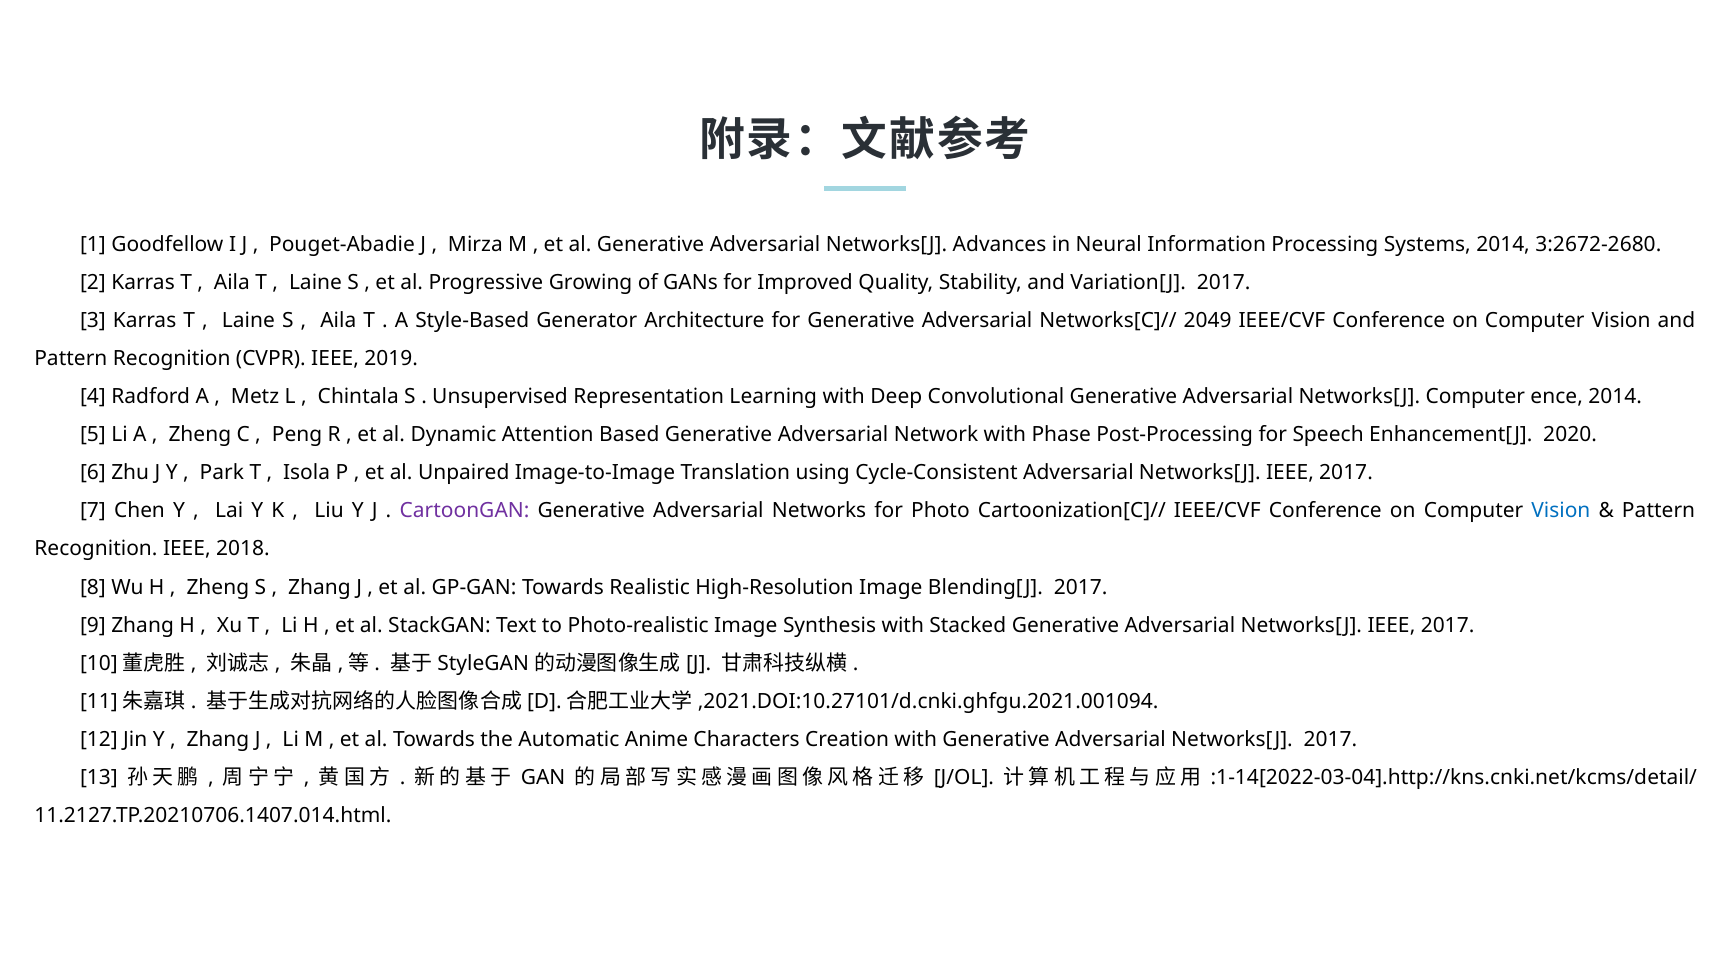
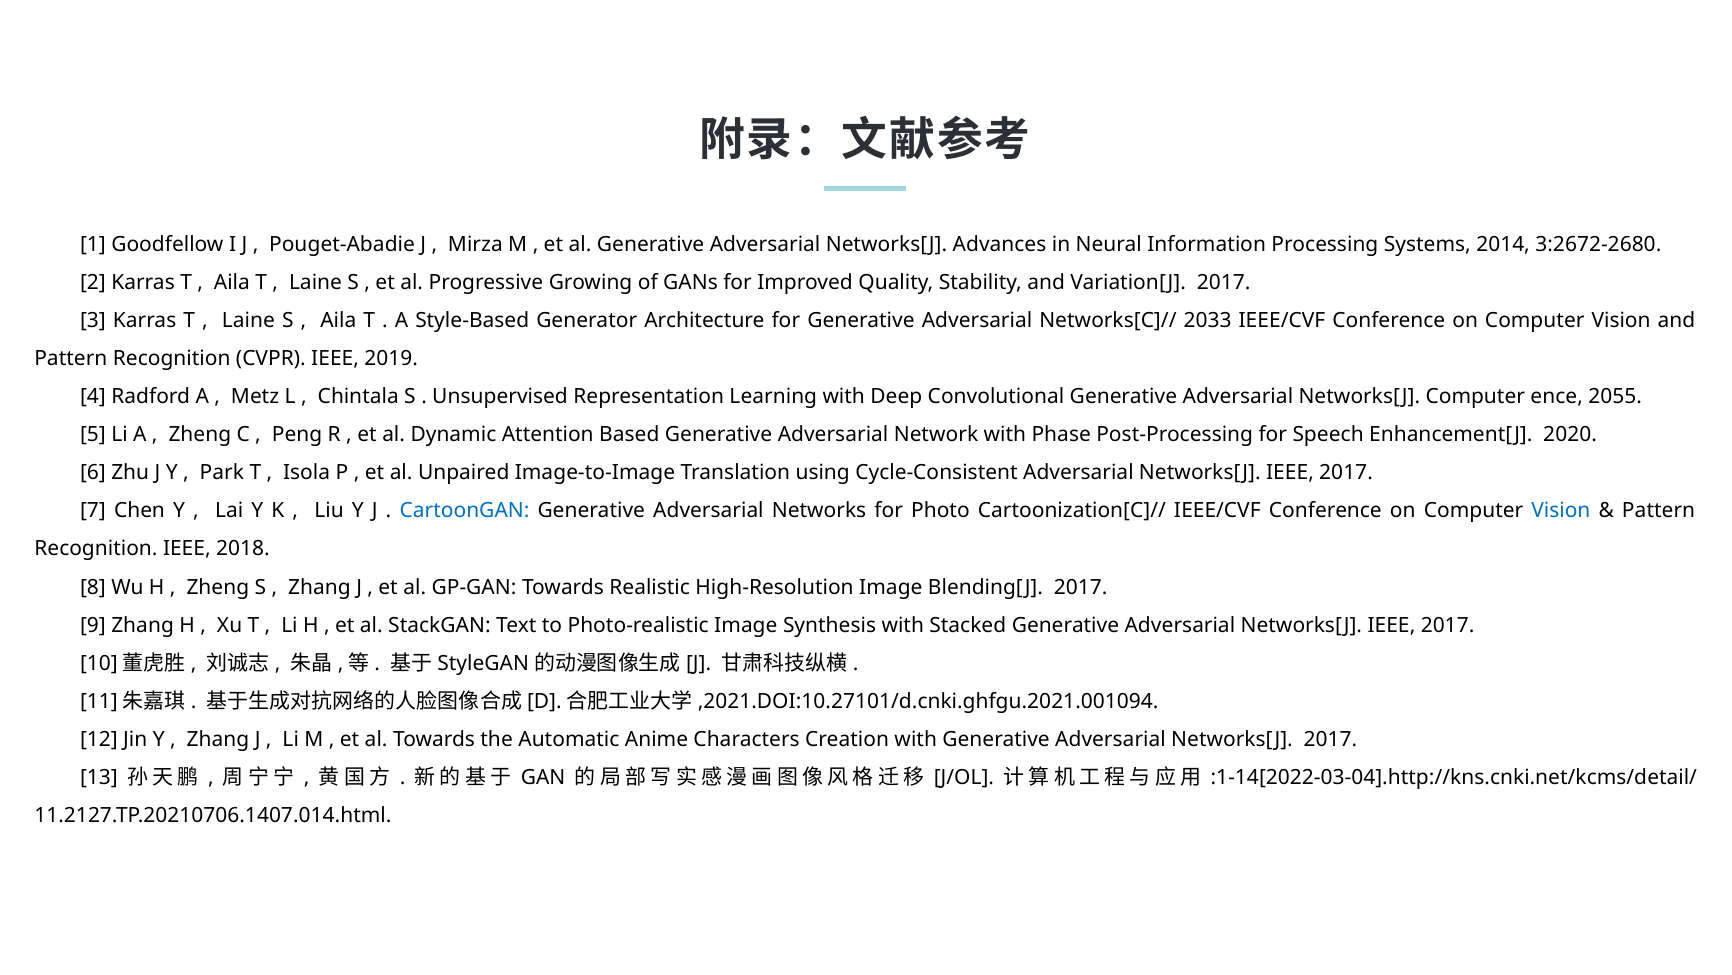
2049: 2049 -> 2033
ence 2014: 2014 -> 2055
CartoonGAN colour: purple -> blue
